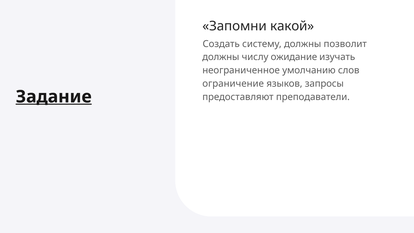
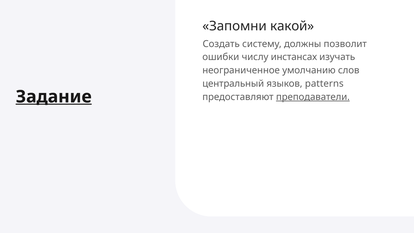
должны at (221, 57): должны -> ошибки
ожидание: ожидание -> инстансах
ограничение: ограничение -> центральный
запросы: запросы -> patterns
преподаватели underline: none -> present
